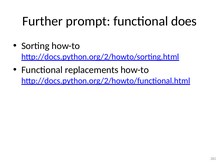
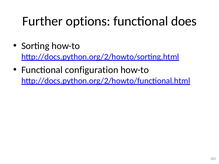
prompt: prompt -> options
replacements: replacements -> configuration
